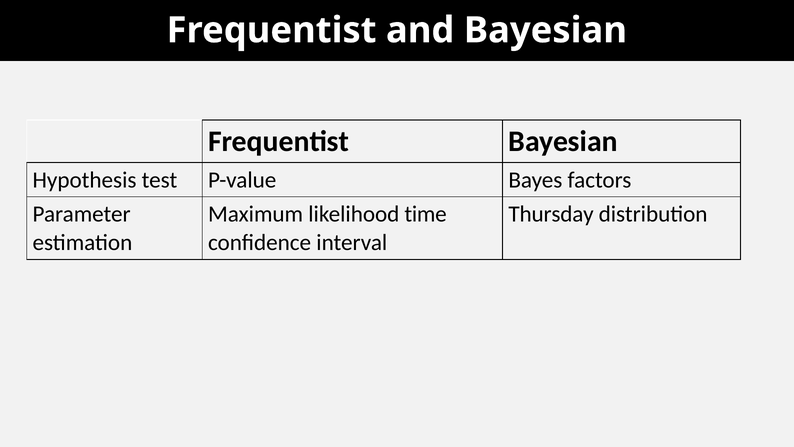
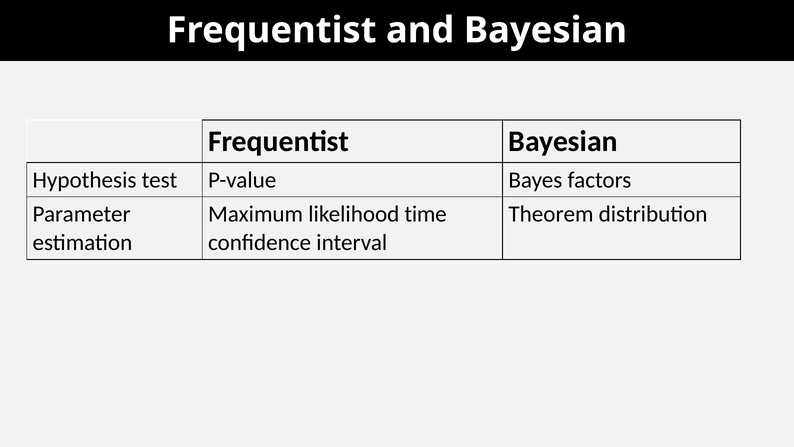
Thursday: Thursday -> Theorem
